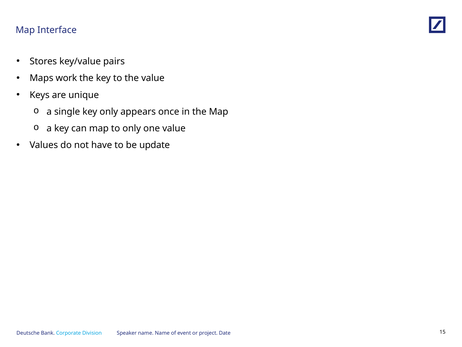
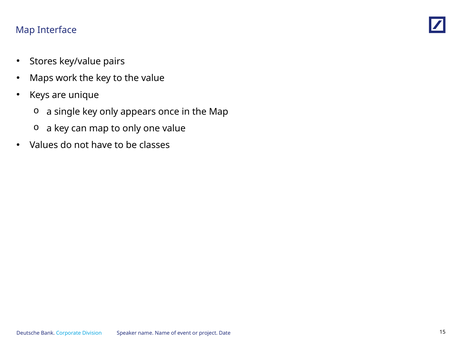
update: update -> classes
